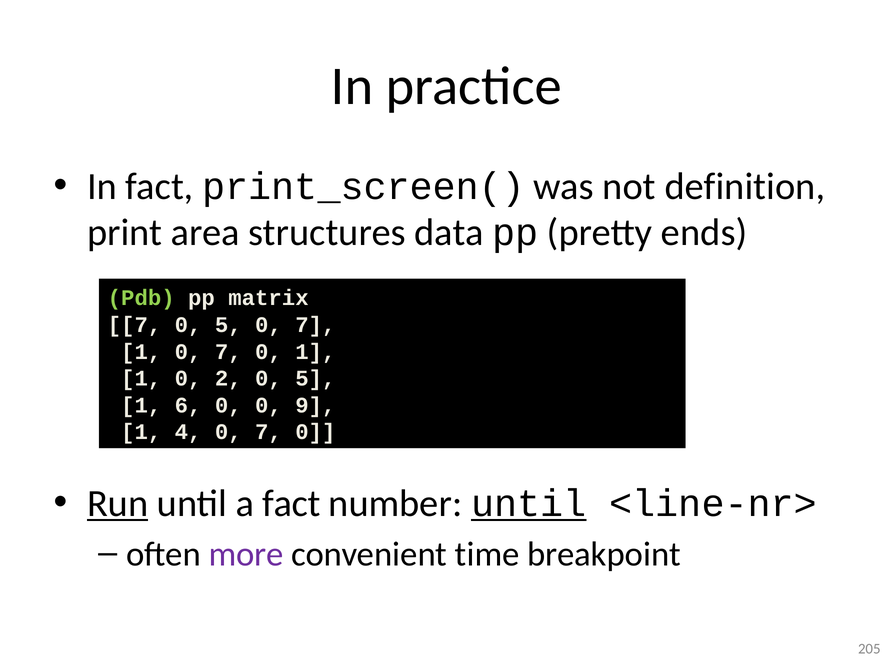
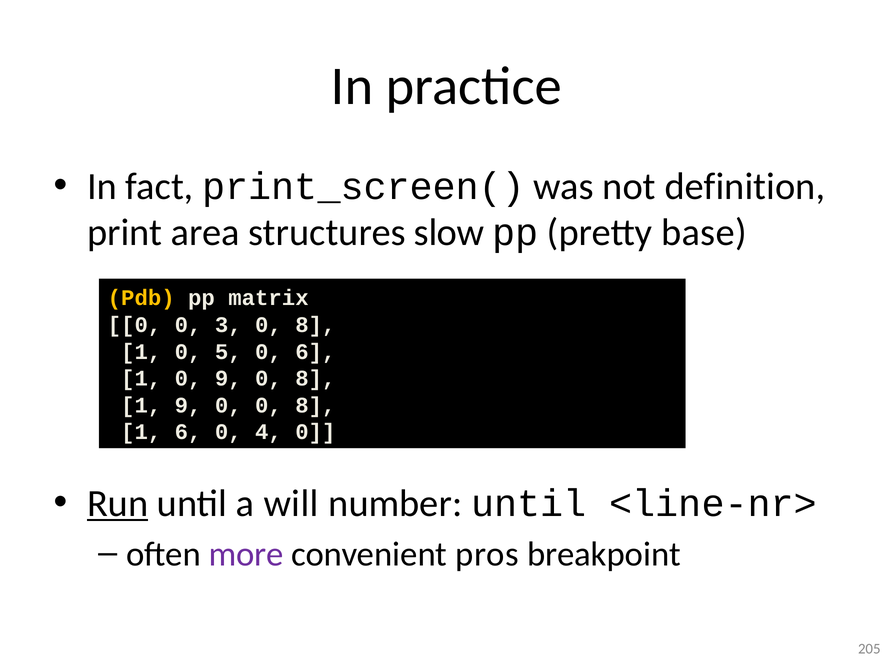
data: data -> slow
ends: ends -> base
Pdb colour: light green -> yellow
7 at (135, 325): 7 -> 0
5 at (228, 325): 5 -> 3
7 at (315, 325): 7 -> 8
1 0 7: 7 -> 5
0 1: 1 -> 6
0 2: 2 -> 9
5 at (315, 378): 5 -> 8
1 6: 6 -> 9
0 0 9: 9 -> 8
1 4: 4 -> 6
7 at (268, 432): 7 -> 4
a fact: fact -> will
until at (529, 503) underline: present -> none
time: time -> pros
